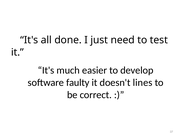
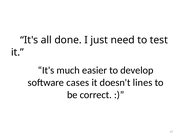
faulty: faulty -> cases
